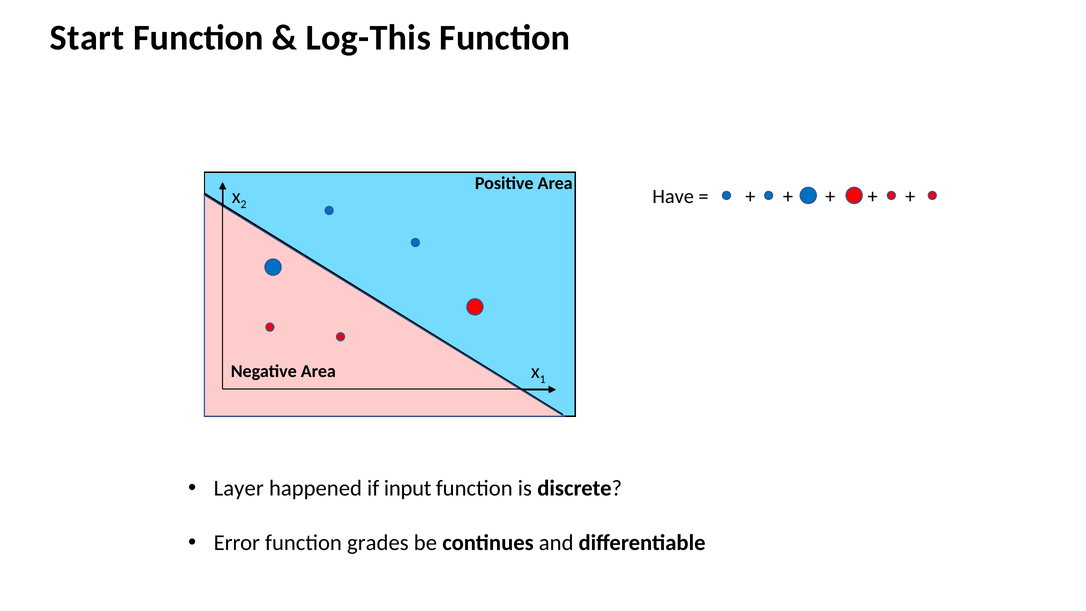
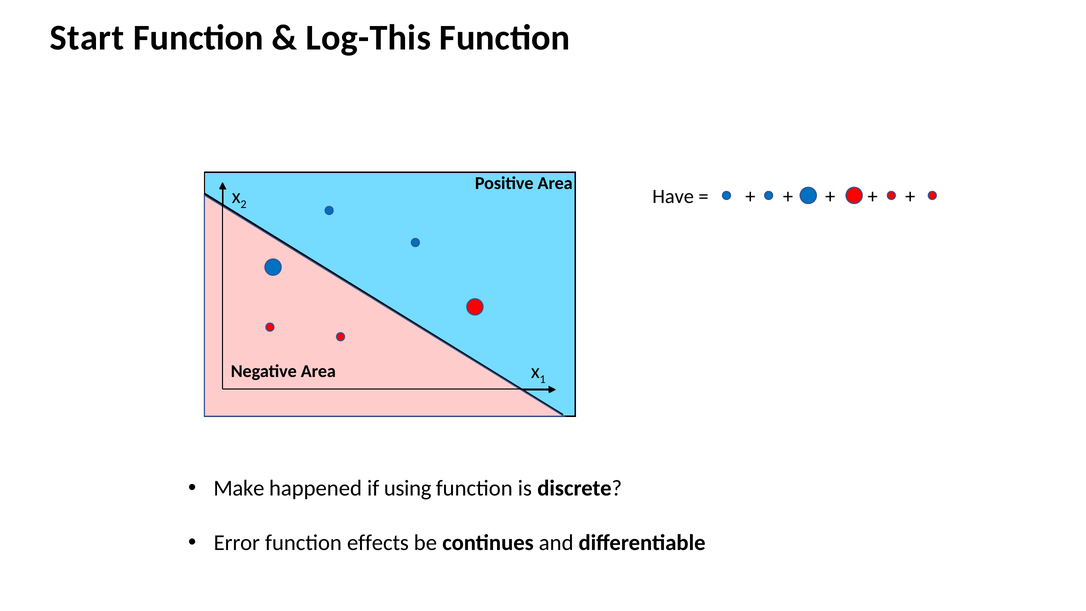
Layer: Layer -> Make
input: input -> using
grades: grades -> effects
